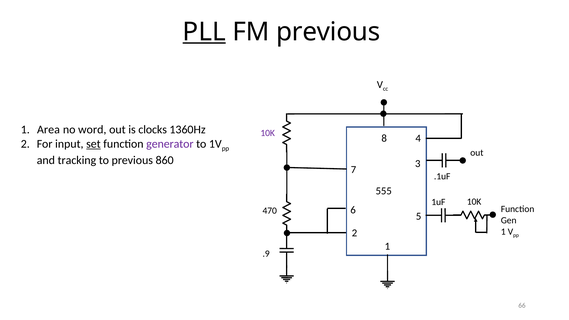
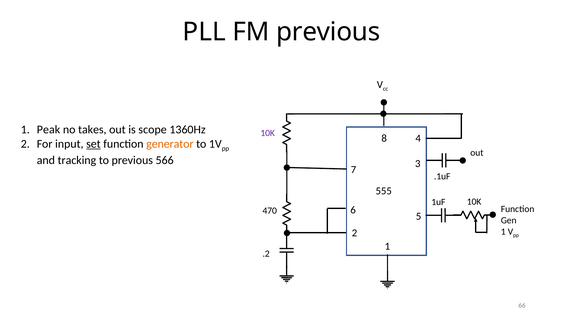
PLL underline: present -> none
Area: Area -> Peak
word: word -> takes
clocks: clocks -> scope
generator colour: purple -> orange
860: 860 -> 566
.9: .9 -> .2
